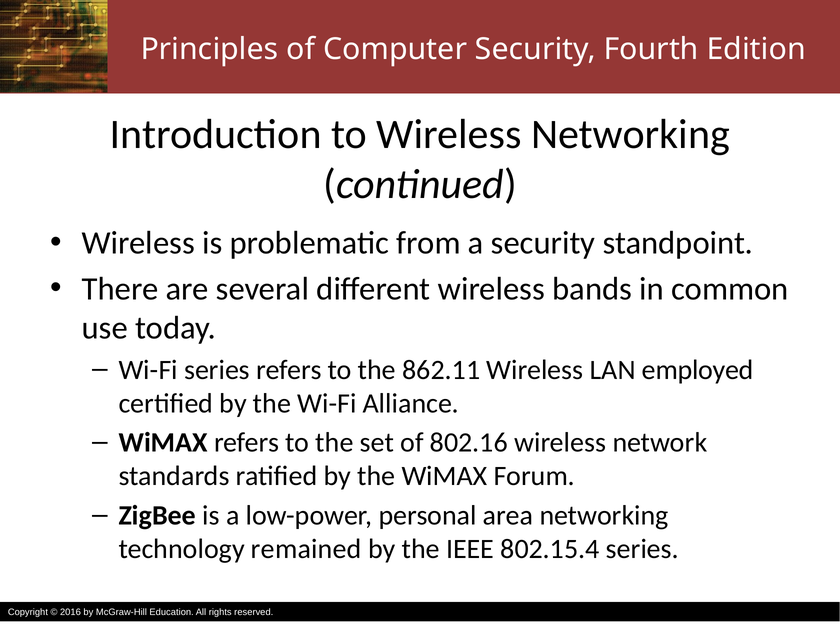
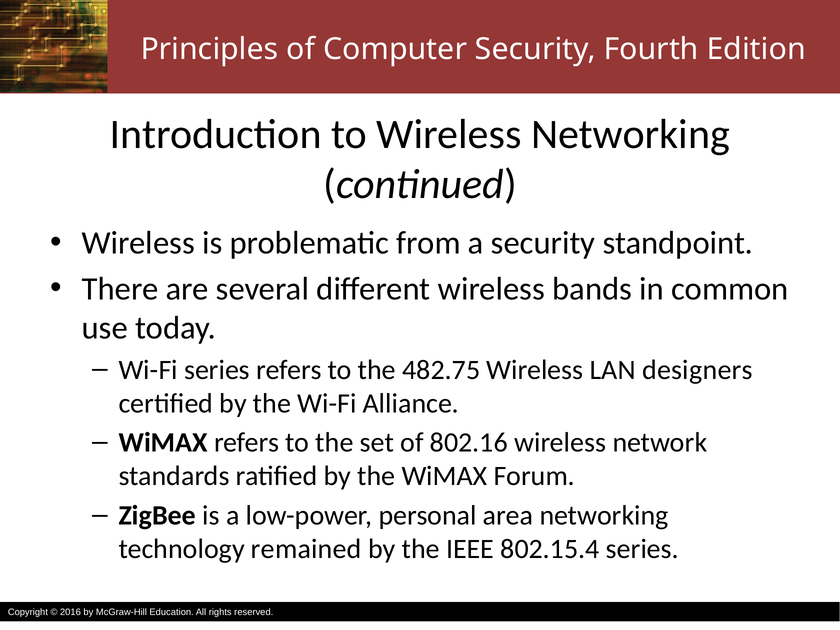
862.11: 862.11 -> 482.75
employed: employed -> designers
